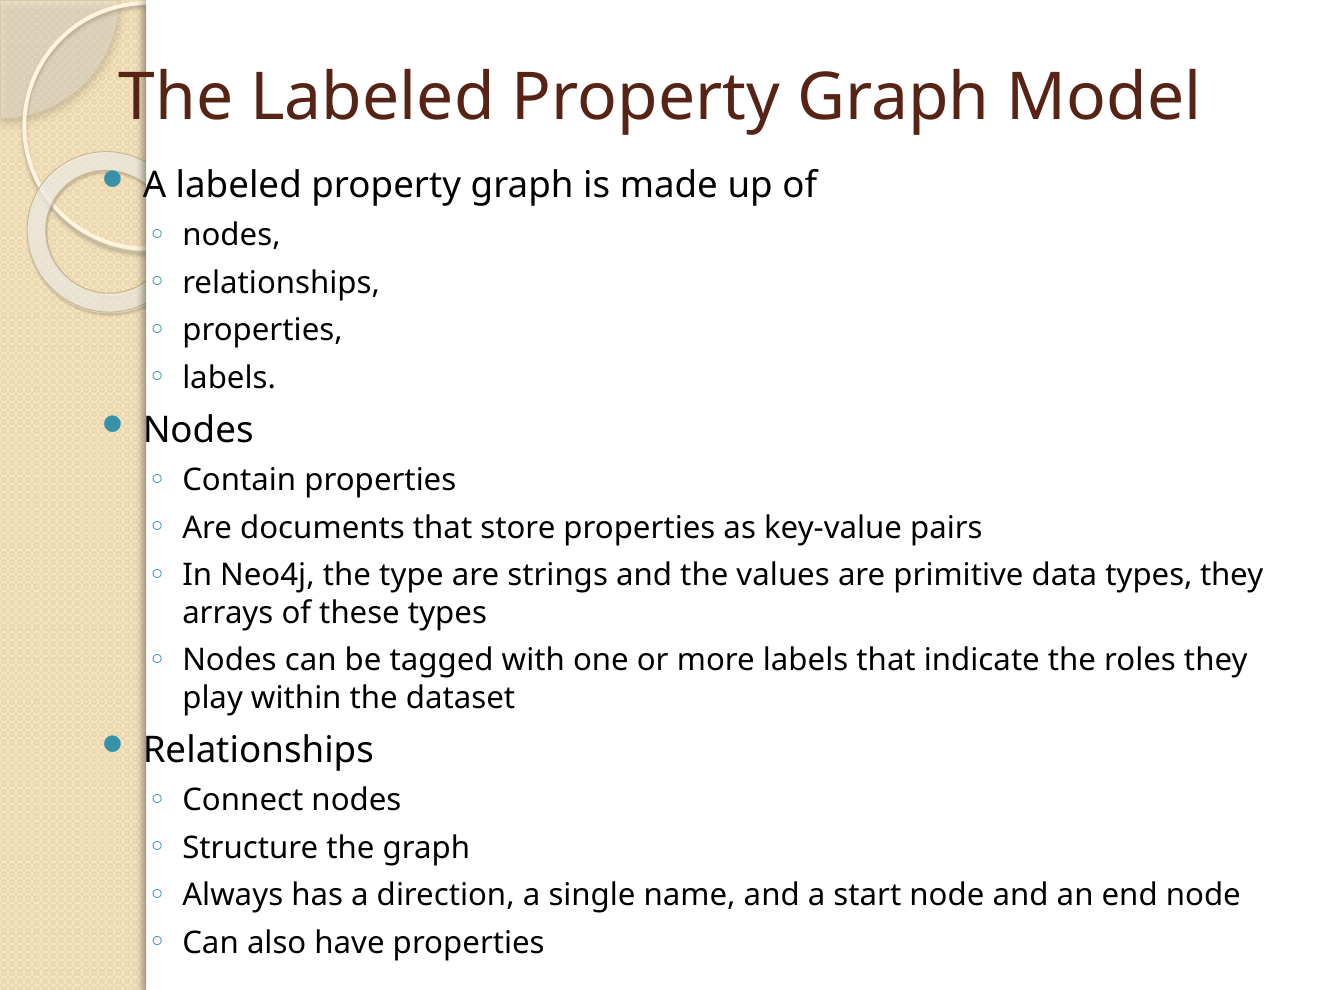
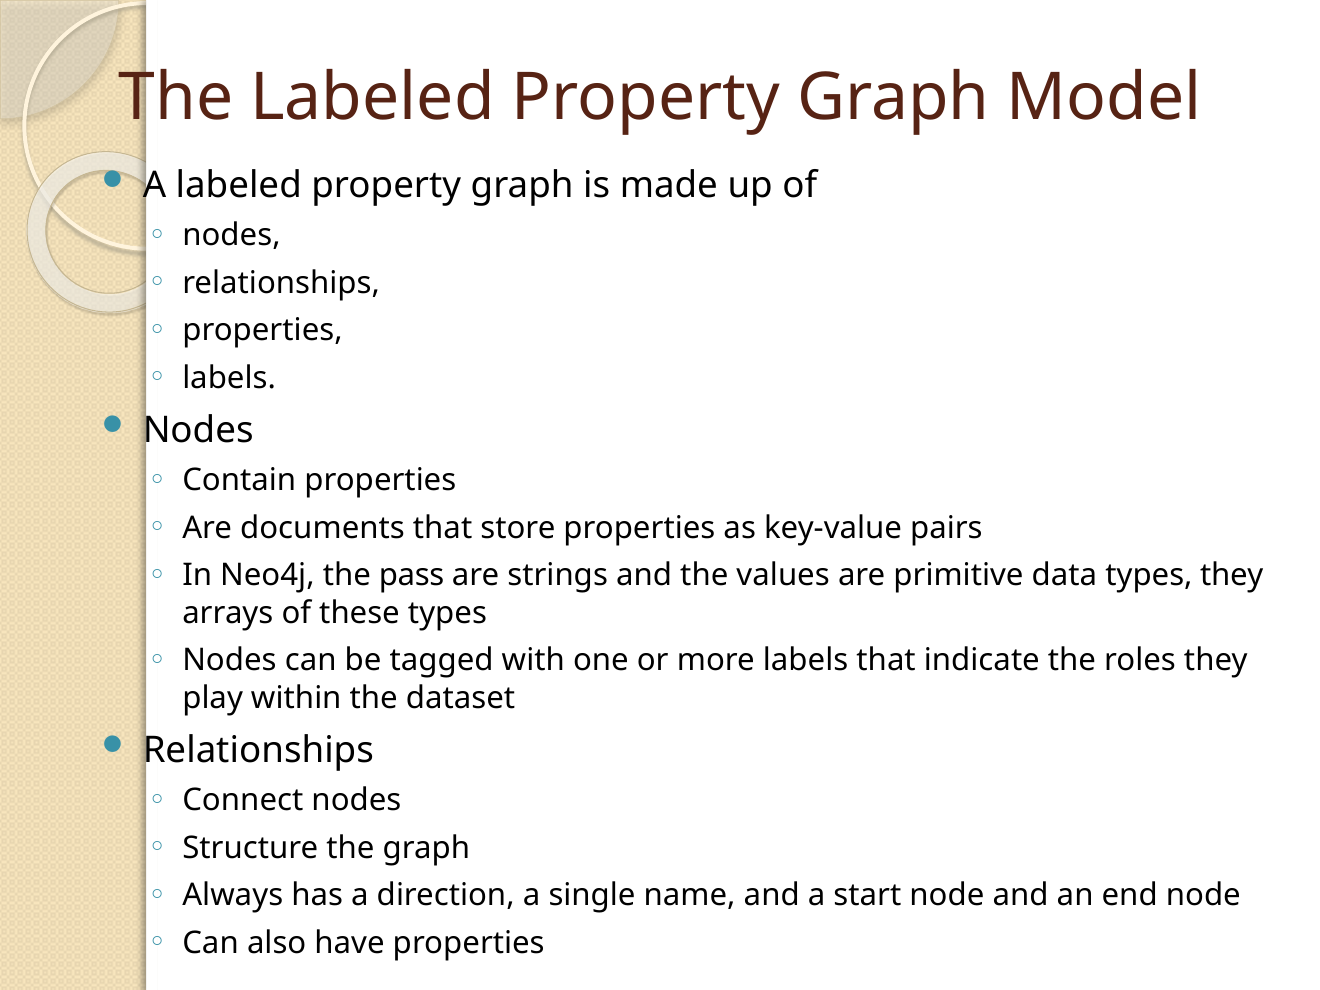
type: type -> pass
